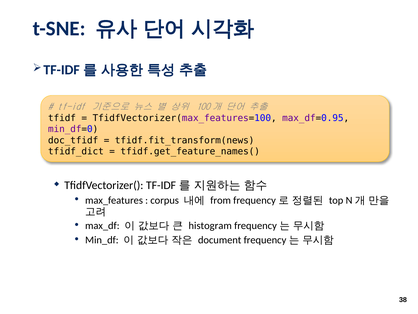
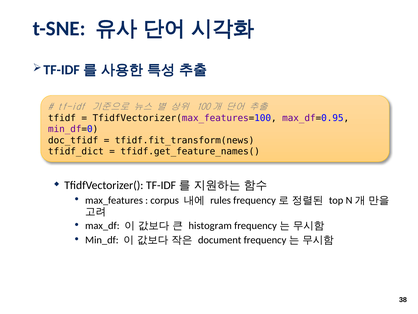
from: from -> rules
